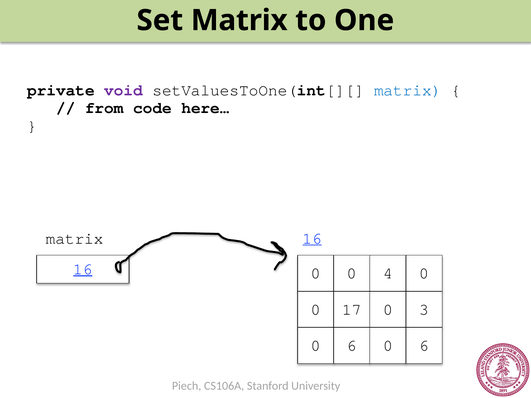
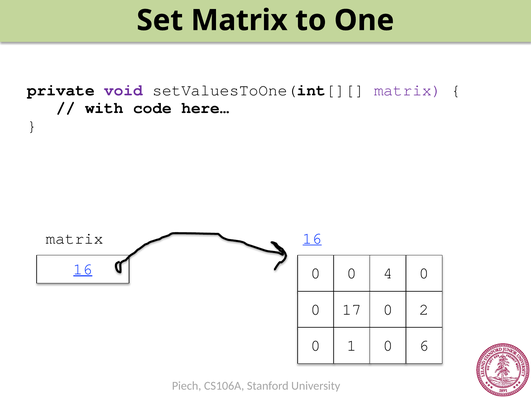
matrix at (408, 90) colour: blue -> purple
from: from -> with
3: 3 -> 2
6 at (352, 346): 6 -> 1
